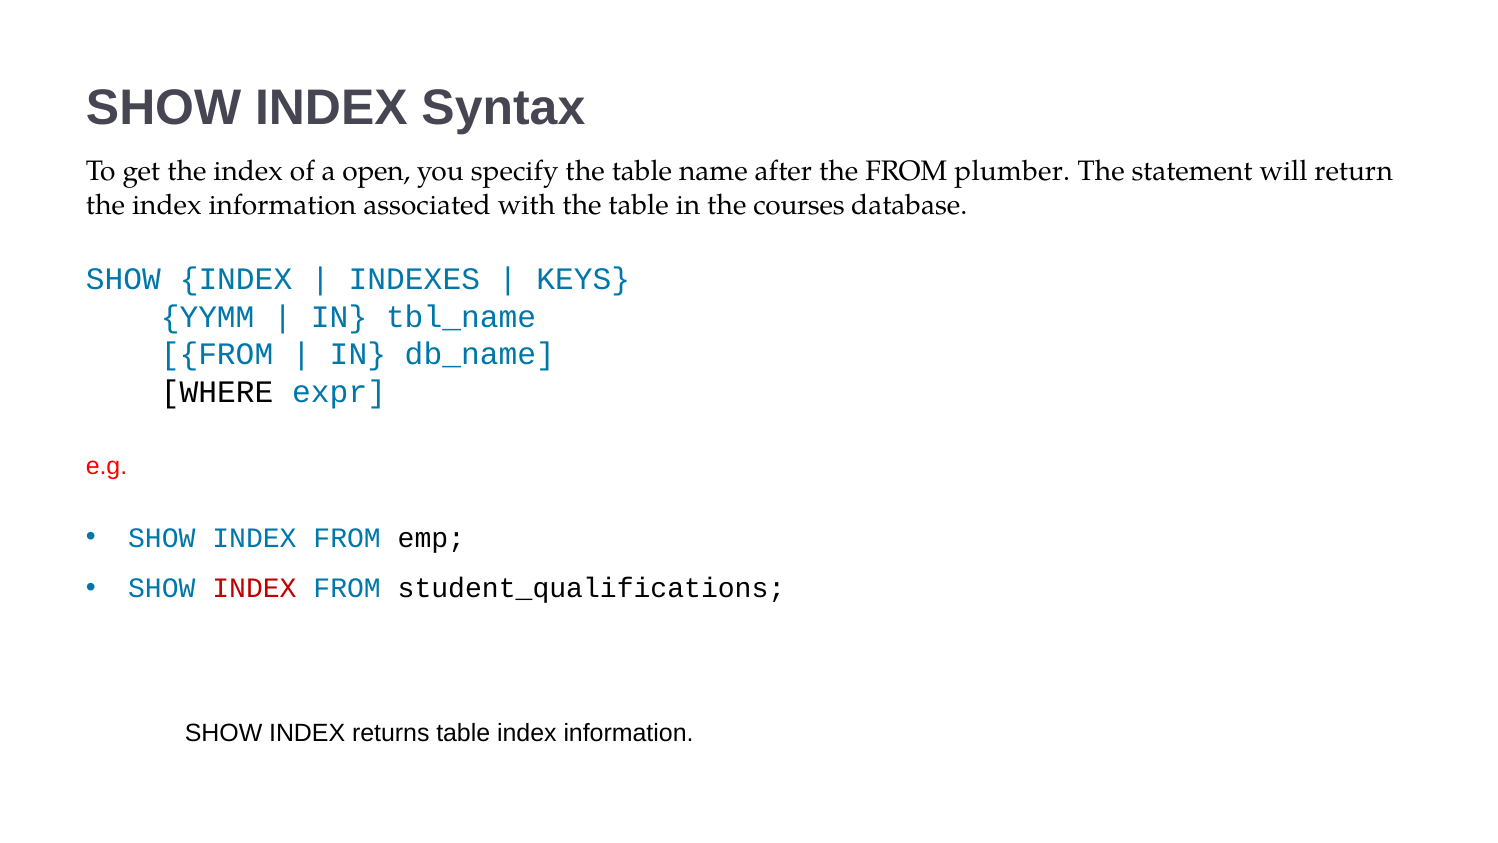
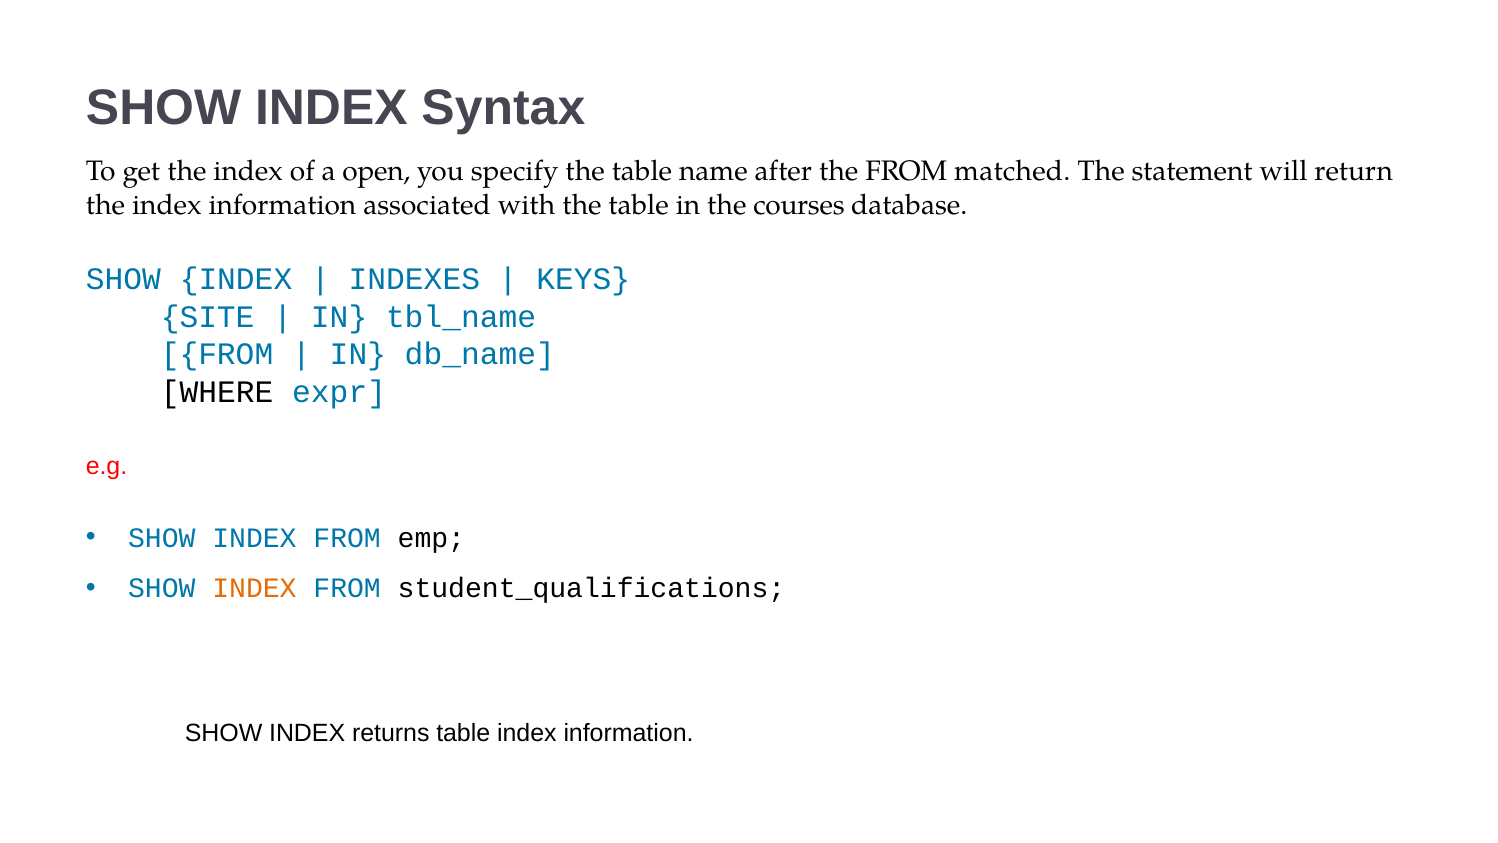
plumber: plumber -> matched
YYMM: YYMM -> SITE
INDEX at (254, 588) colour: red -> orange
